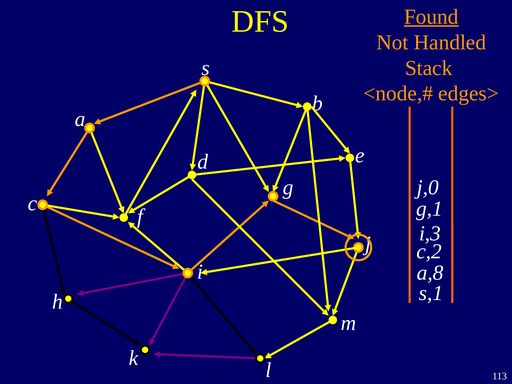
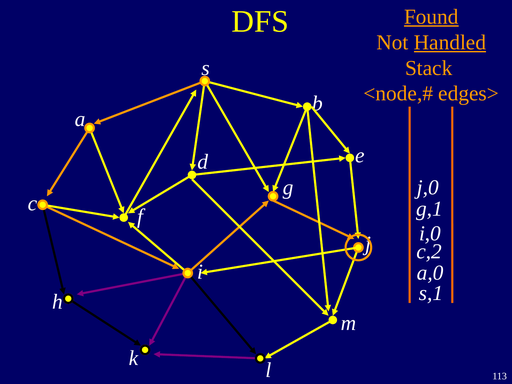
Handled underline: none -> present
i,3: i,3 -> i,0
a,8: a,8 -> a,0
